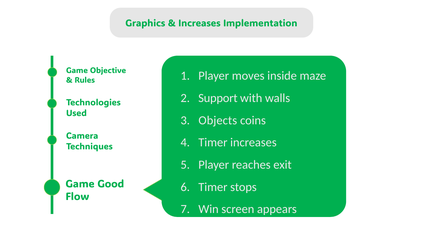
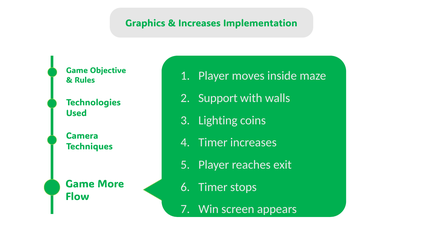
Objects: Objects -> Lighting
Good: Good -> More
